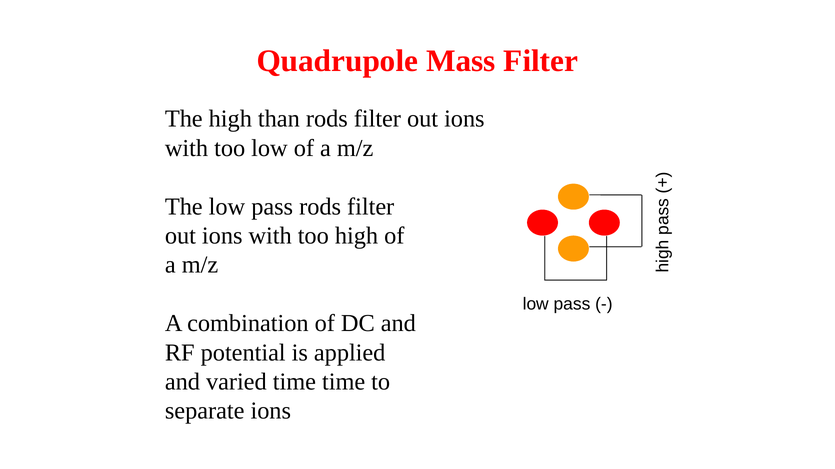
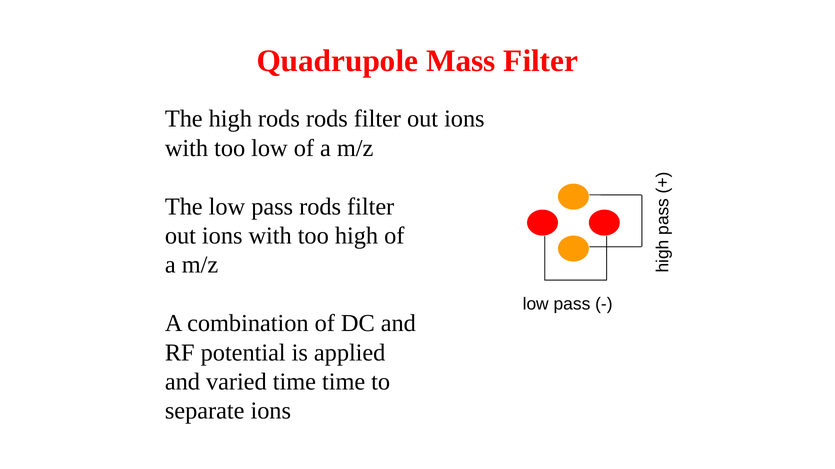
high than: than -> rods
